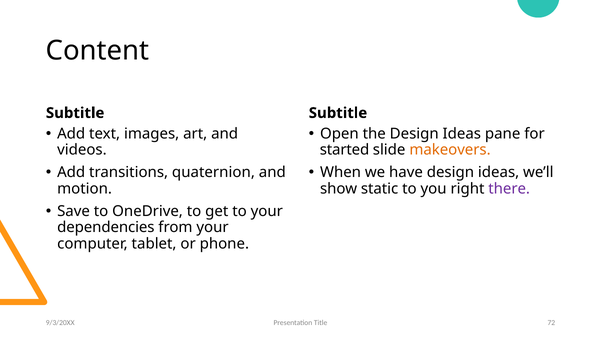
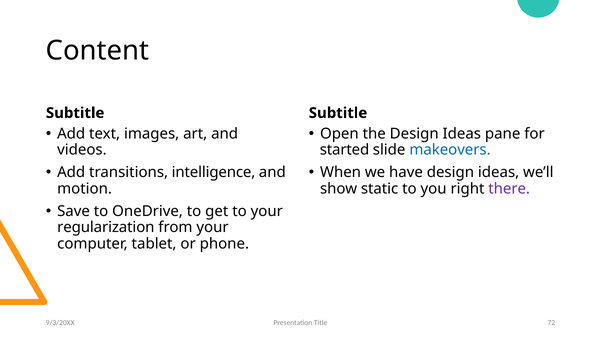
makeovers colour: orange -> blue
quaternion: quaternion -> intelligence
dependencies: dependencies -> regularization
